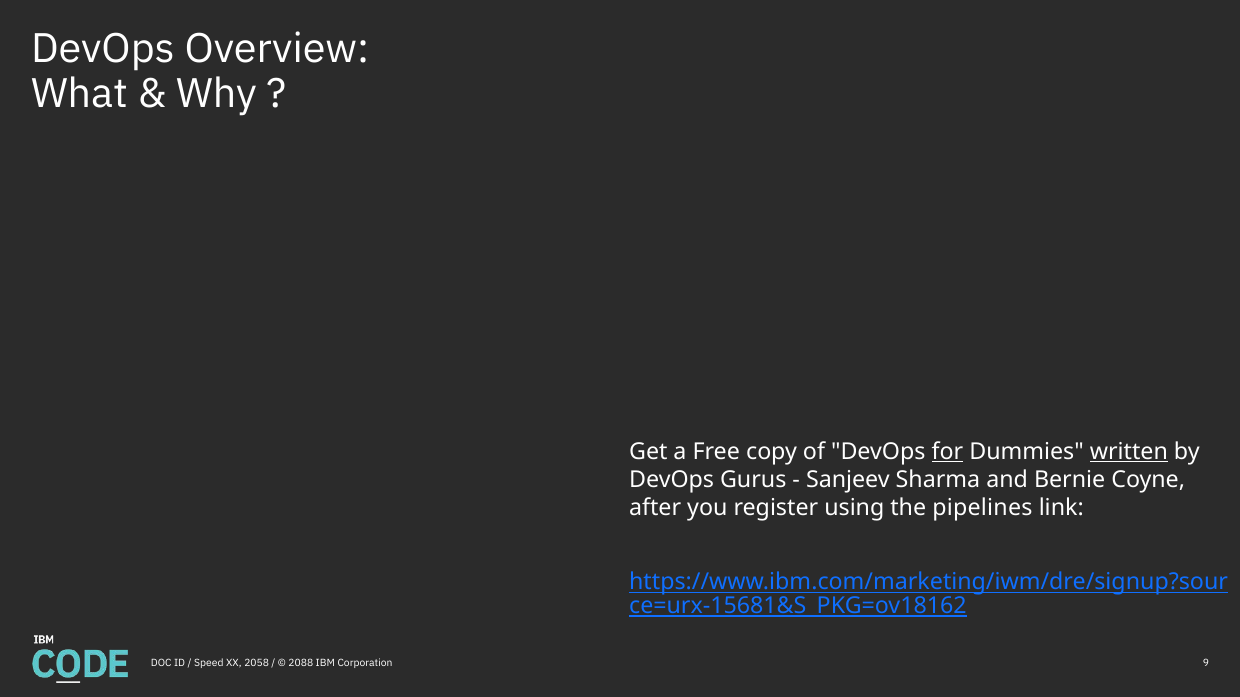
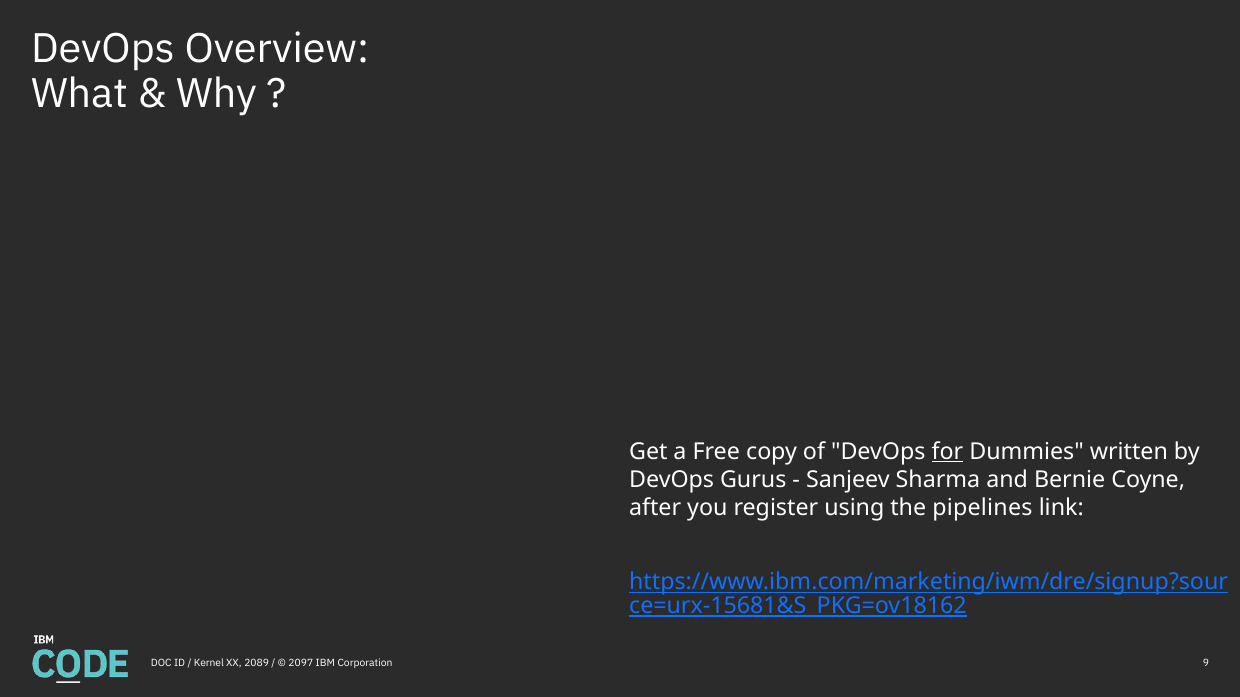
written underline: present -> none
Speed: Speed -> Kernel
2058: 2058 -> 2089
2088: 2088 -> 2097
